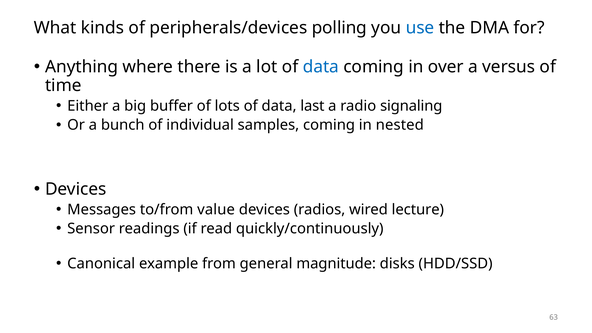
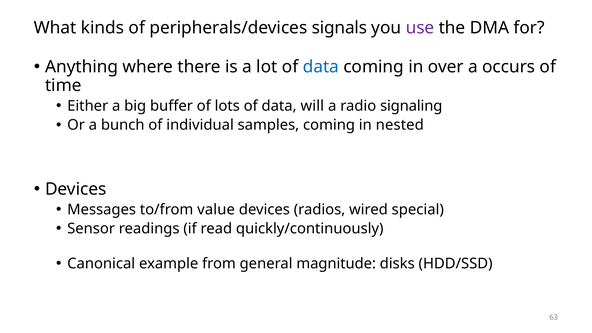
polling: polling -> signals
use colour: blue -> purple
versus: versus -> occurs
last: last -> will
lecture: lecture -> special
